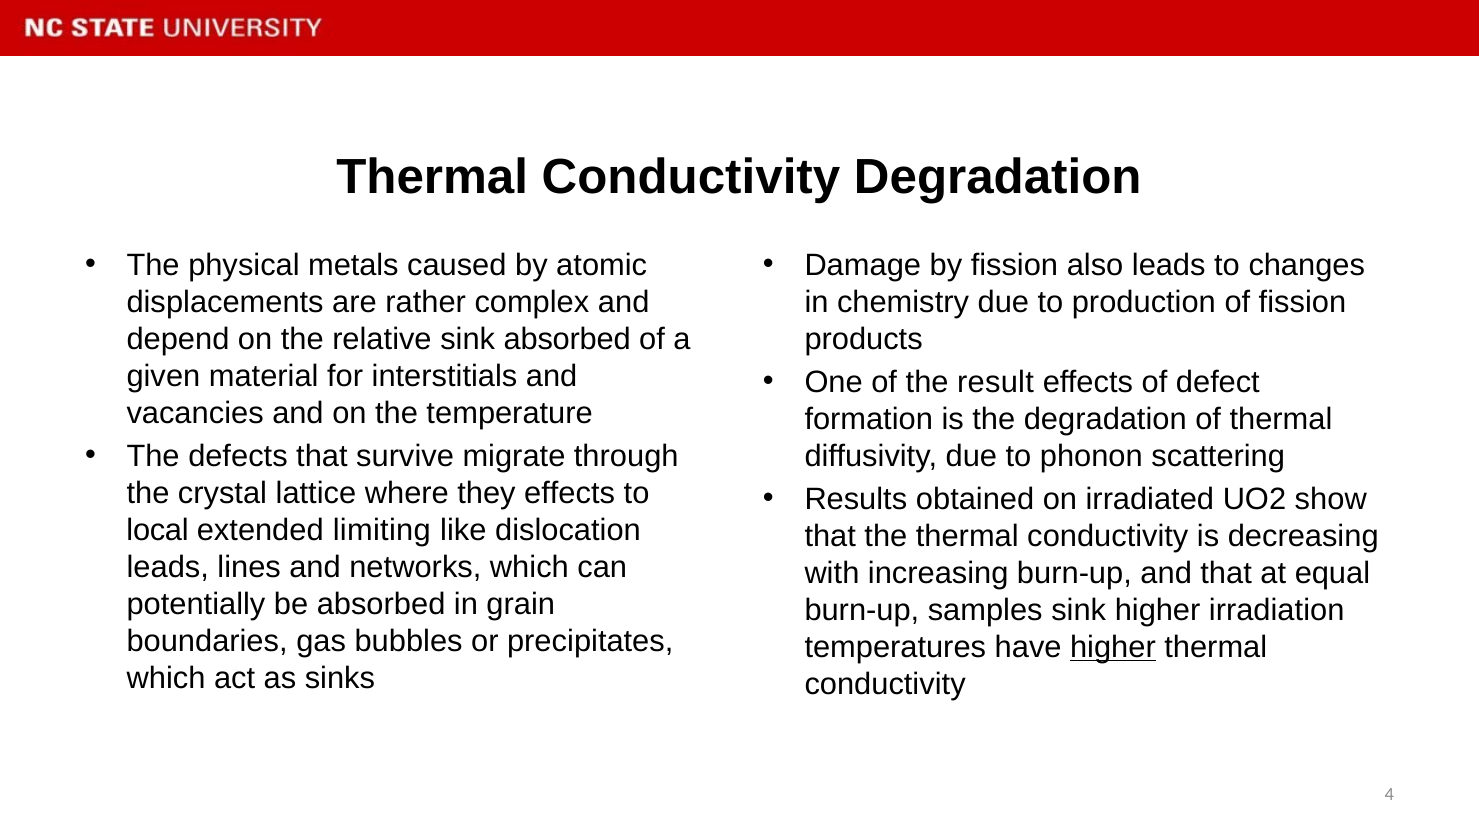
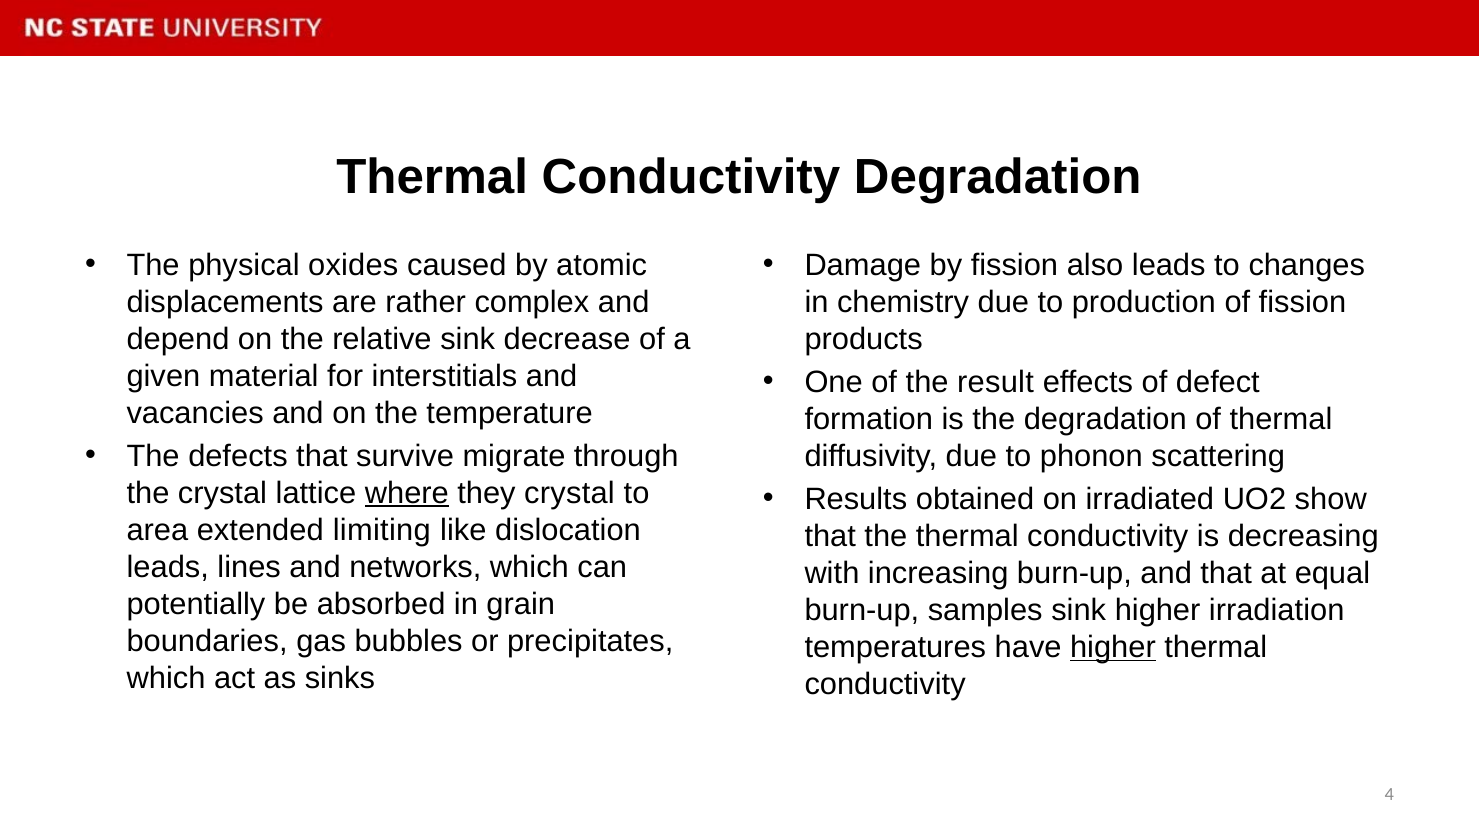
metals: metals -> oxides
sink absorbed: absorbed -> decrease
where underline: none -> present
they effects: effects -> crystal
local: local -> area
